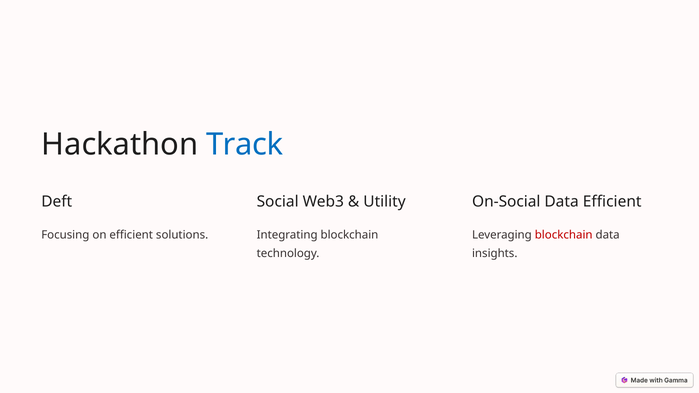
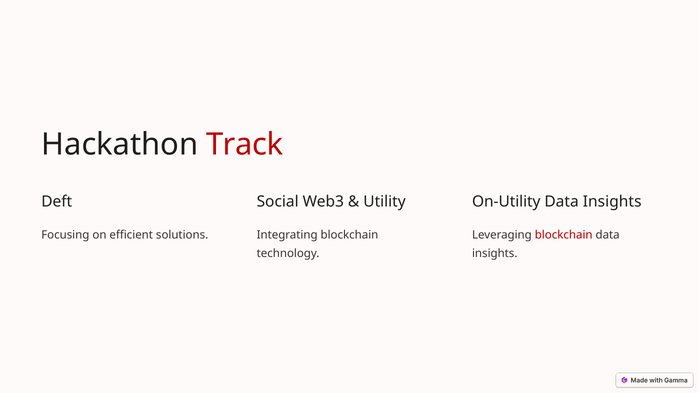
Track colour: blue -> red
On-Social: On-Social -> On-Utility
Efficient at (612, 202): Efficient -> Insights
